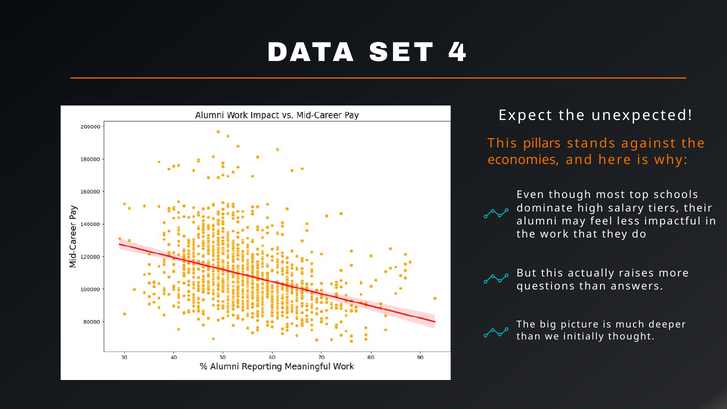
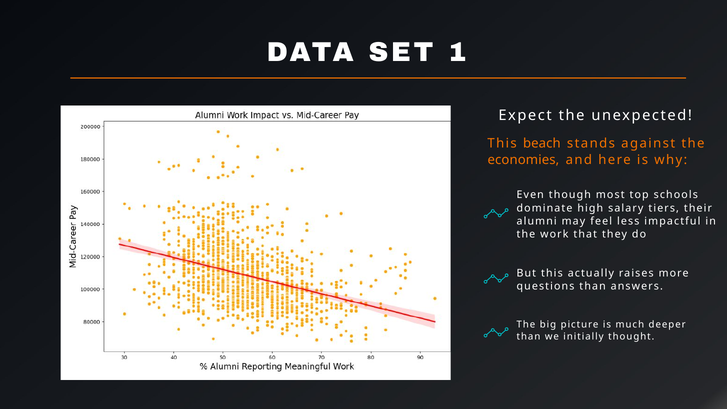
4: 4 -> 1
pillars: pillars -> beach
